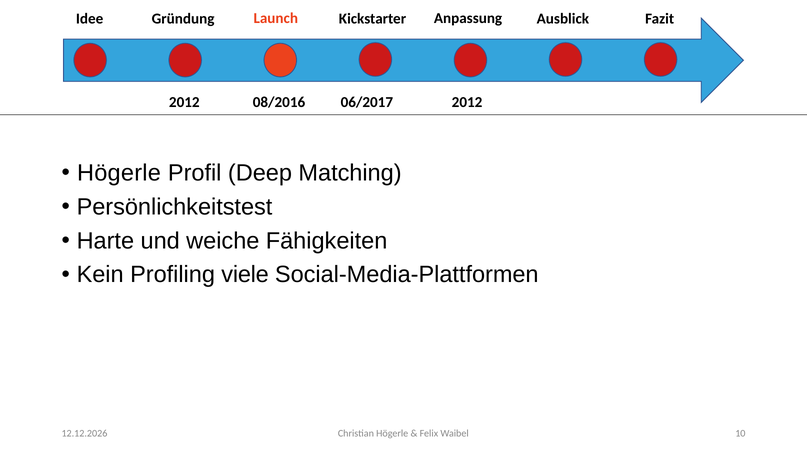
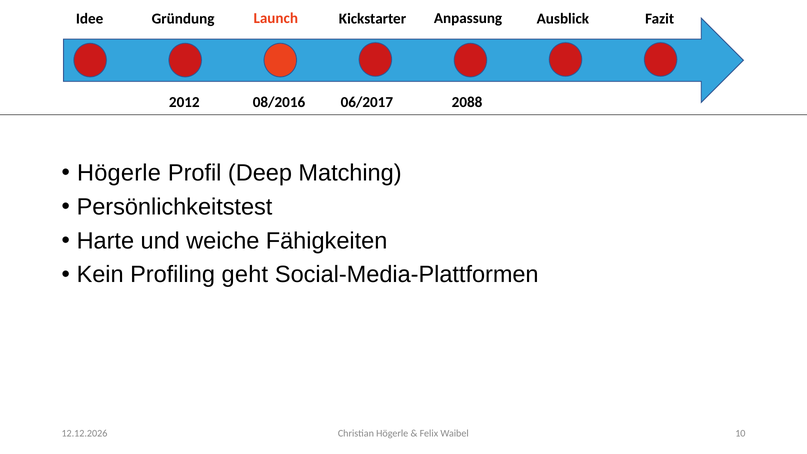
2012 at (467, 102): 2012 -> 2088
viele: viele -> geht
